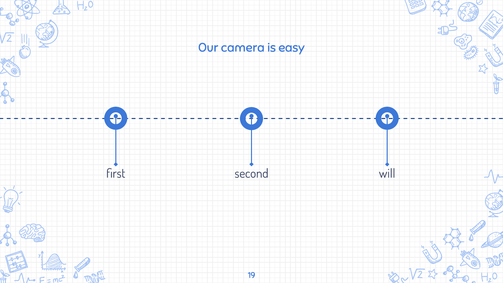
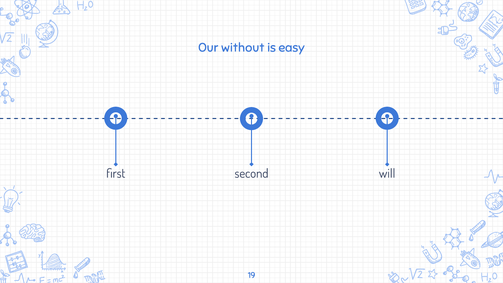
camera: camera -> without
